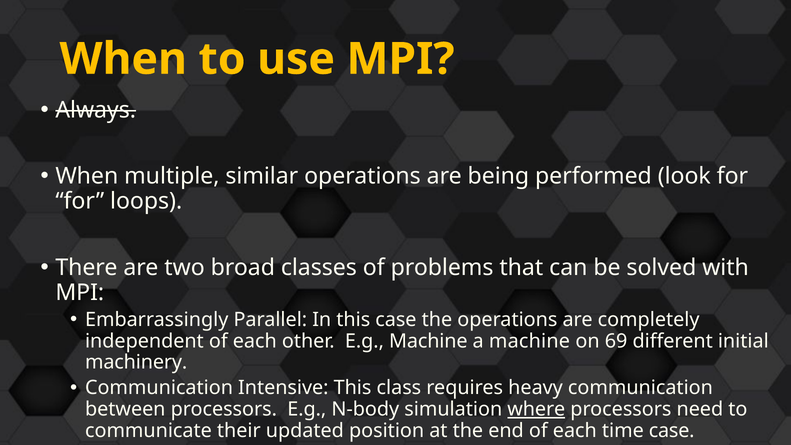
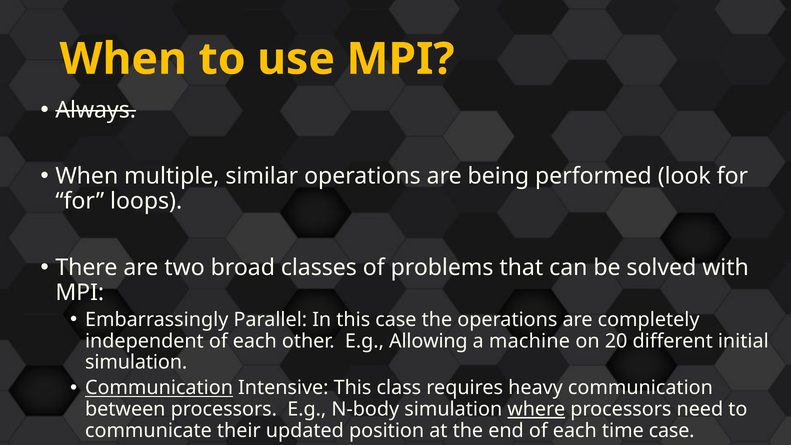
E.g Machine: Machine -> Allowing
69: 69 -> 20
machinery at (136, 362): machinery -> simulation
Communication at (159, 388) underline: none -> present
